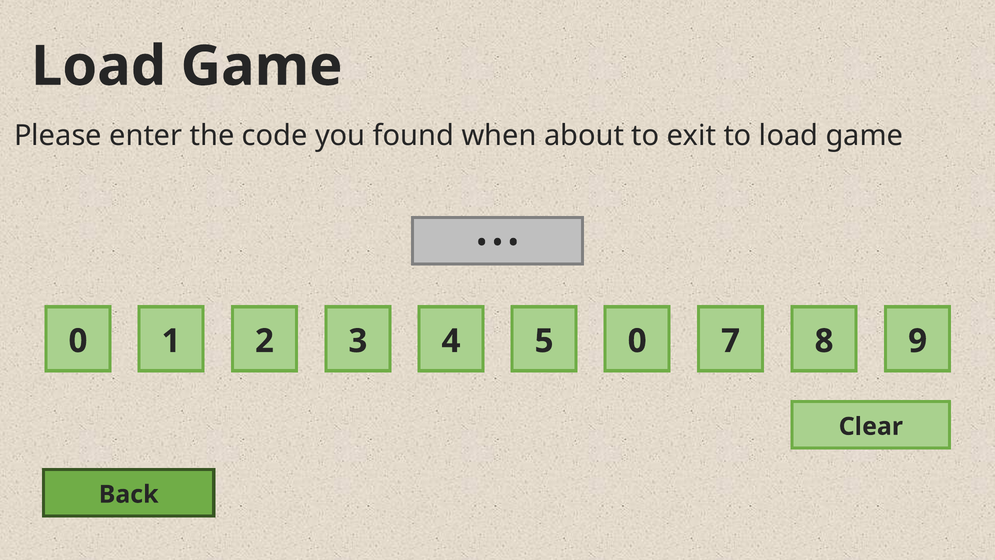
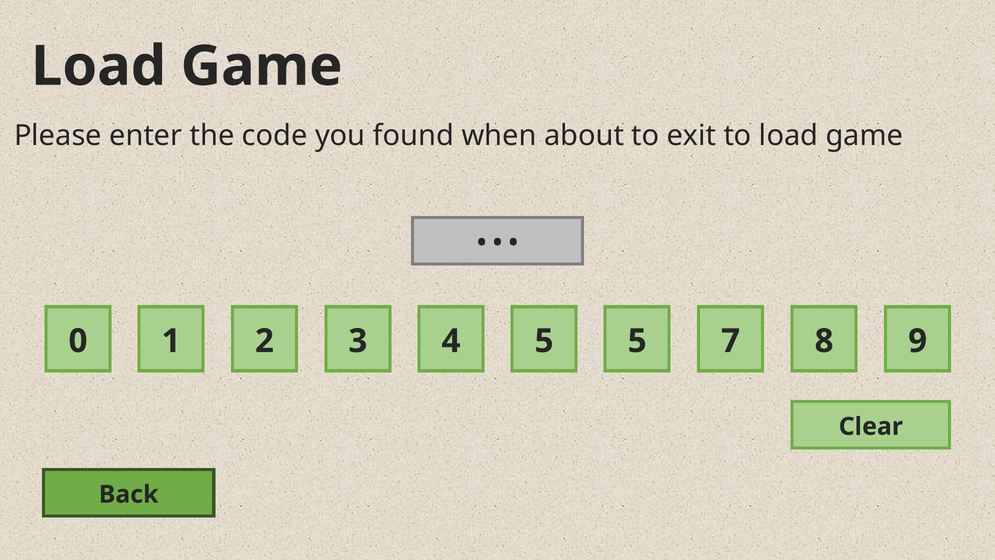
1 0: 0 -> 5
